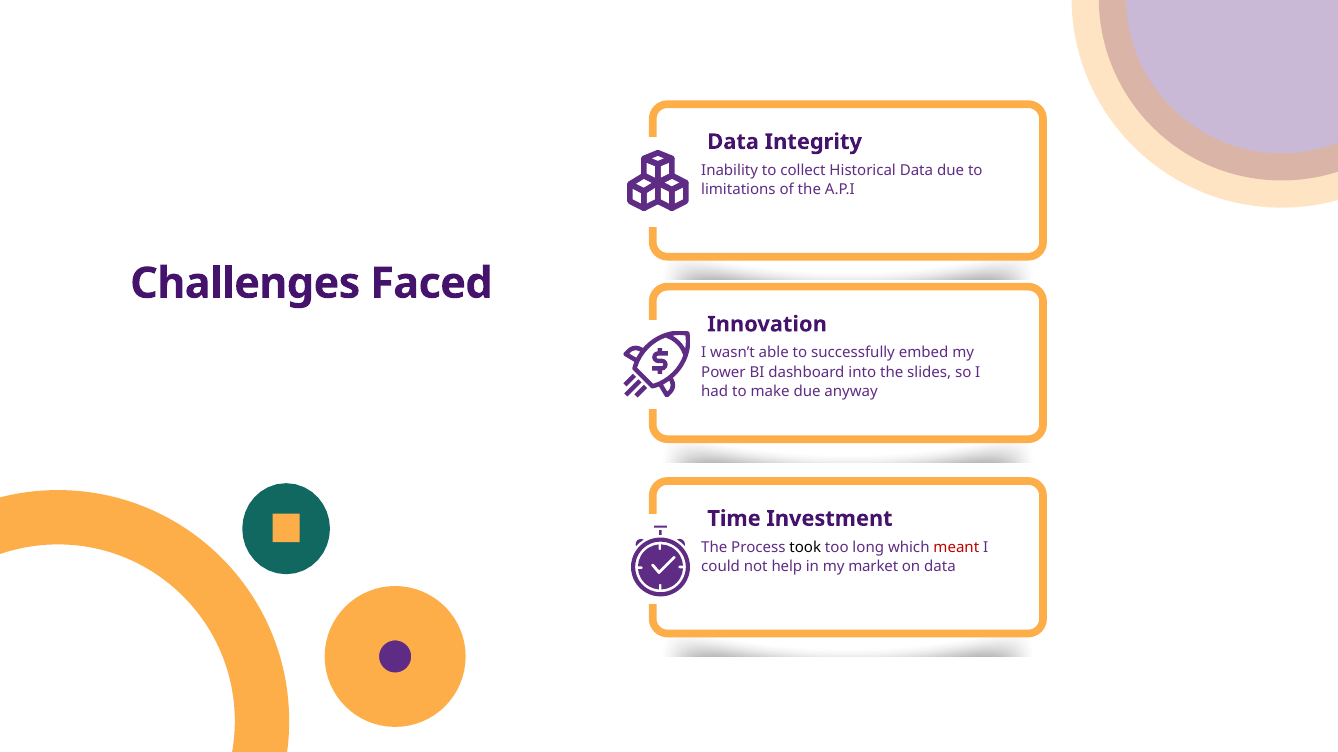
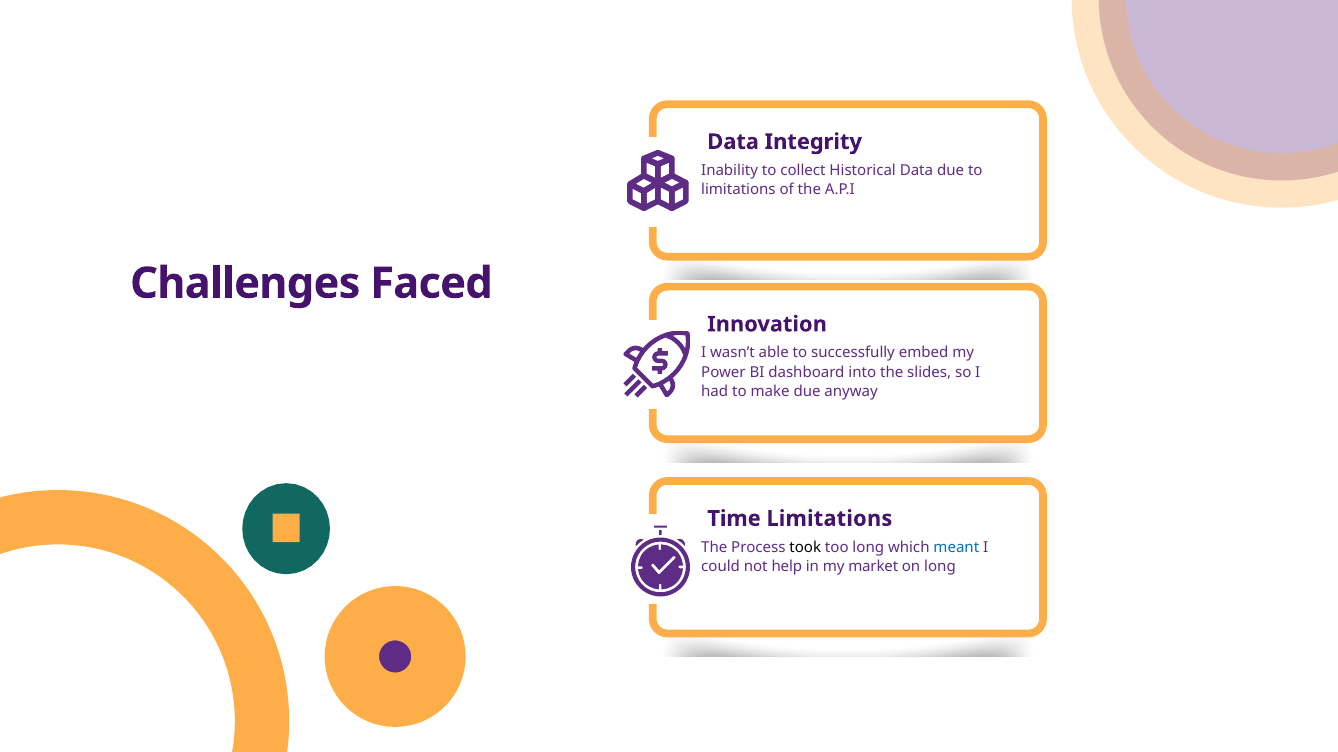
Time Investment: Investment -> Limitations
meant colour: red -> blue
on data: data -> long
